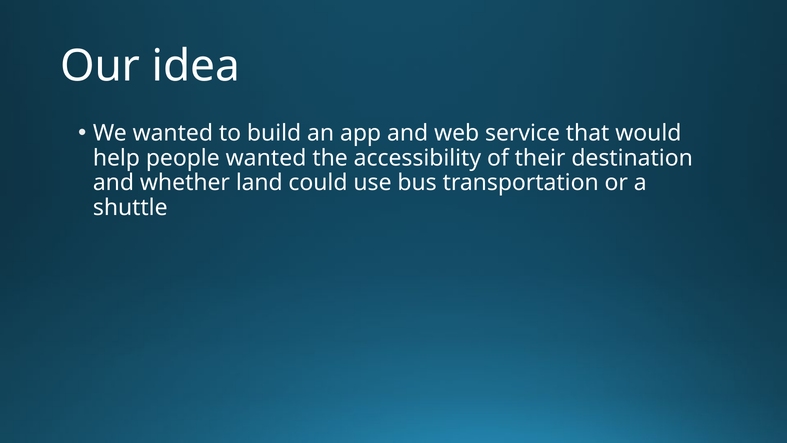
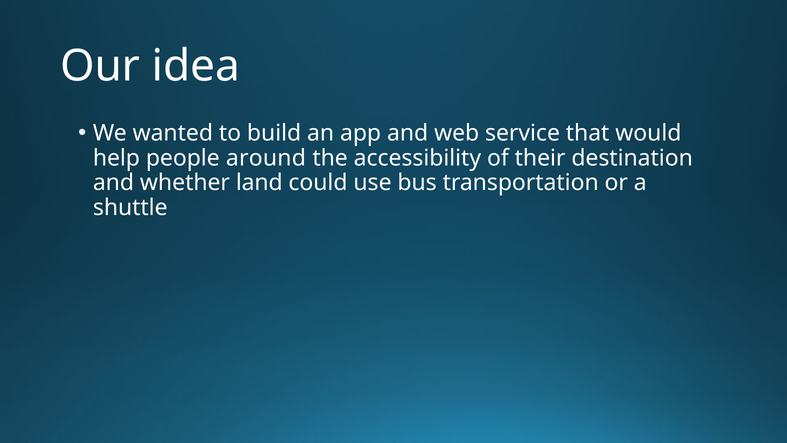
people wanted: wanted -> around
